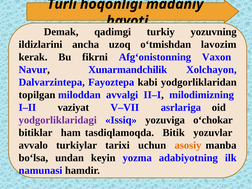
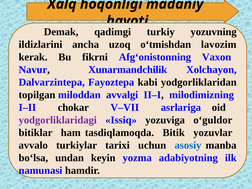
Turli: Turli -> Xalq
vaziyat: vaziyat -> chokar
o‘chokar: o‘chokar -> o‘guldor
asosiy colour: orange -> blue
